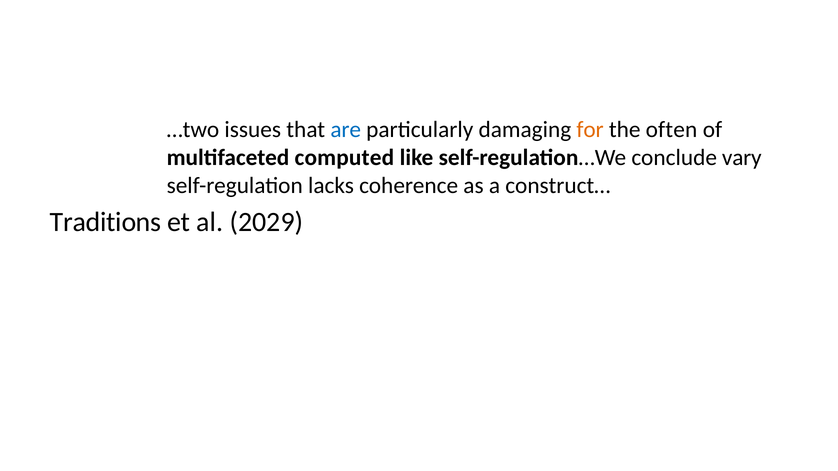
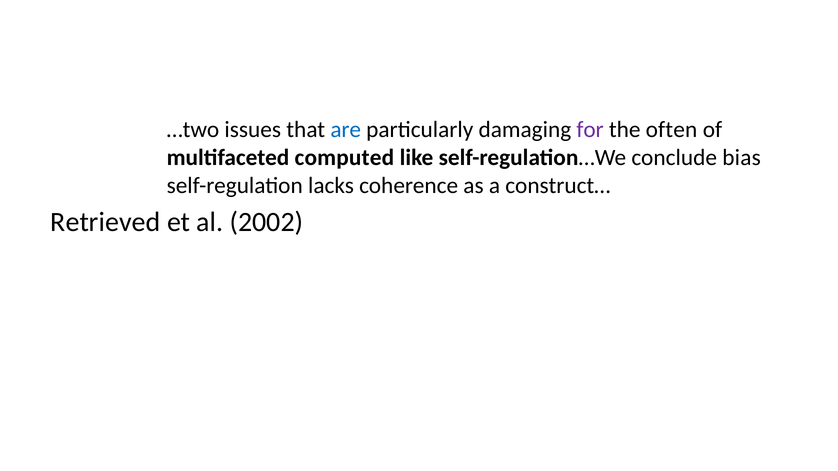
for colour: orange -> purple
vary: vary -> bias
Traditions: Traditions -> Retrieved
2029: 2029 -> 2002
